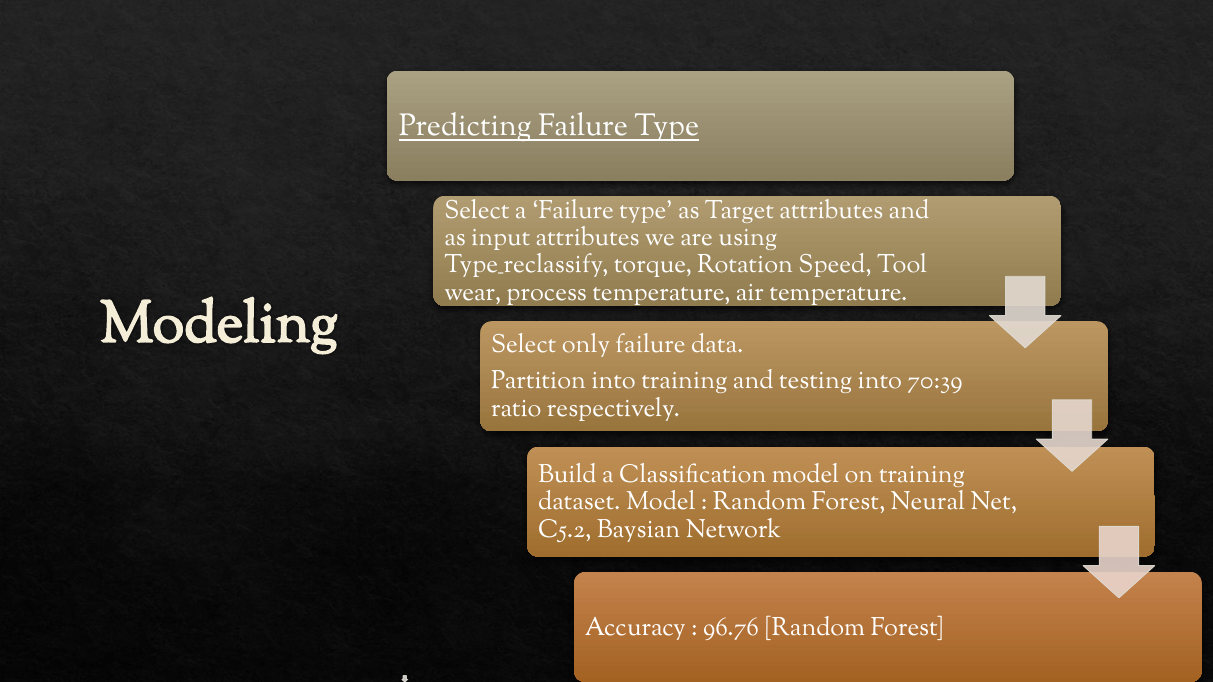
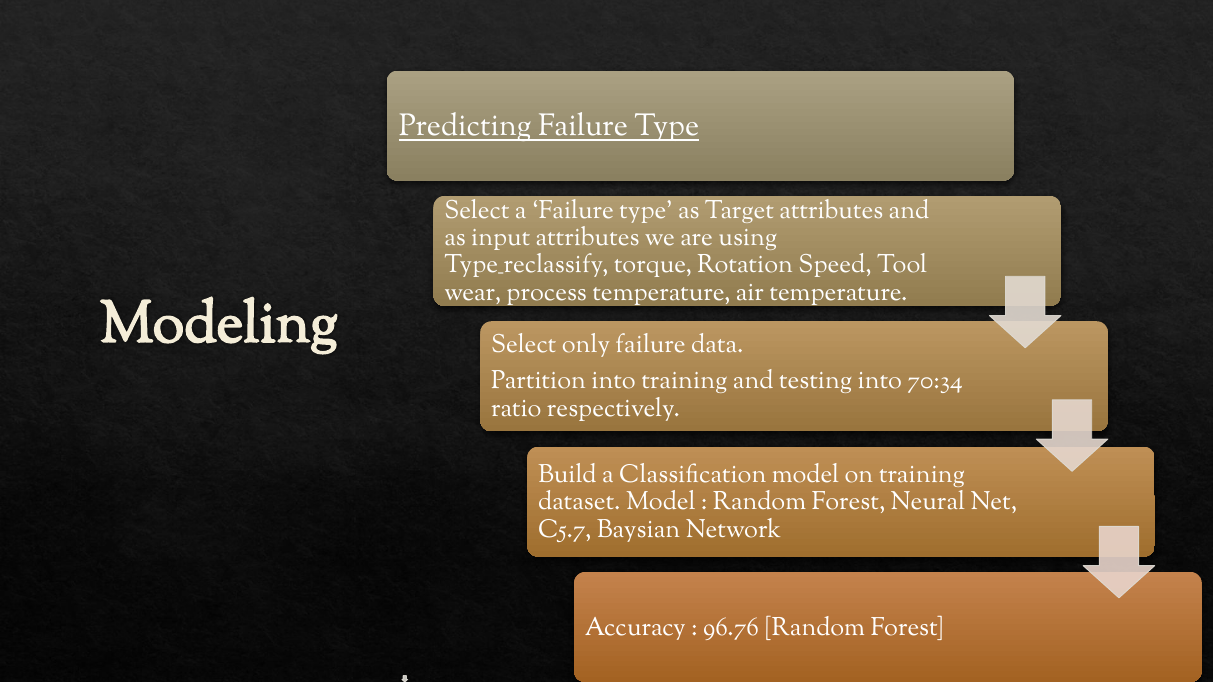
70:39: 70:39 -> 70:34
C5.2: C5.2 -> C5.7
